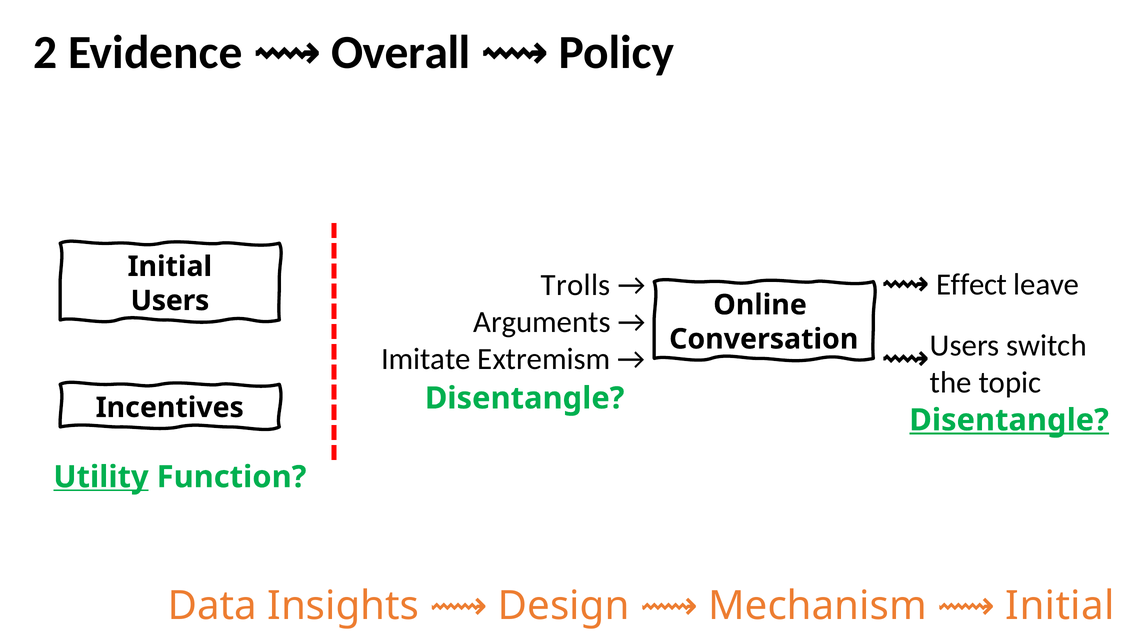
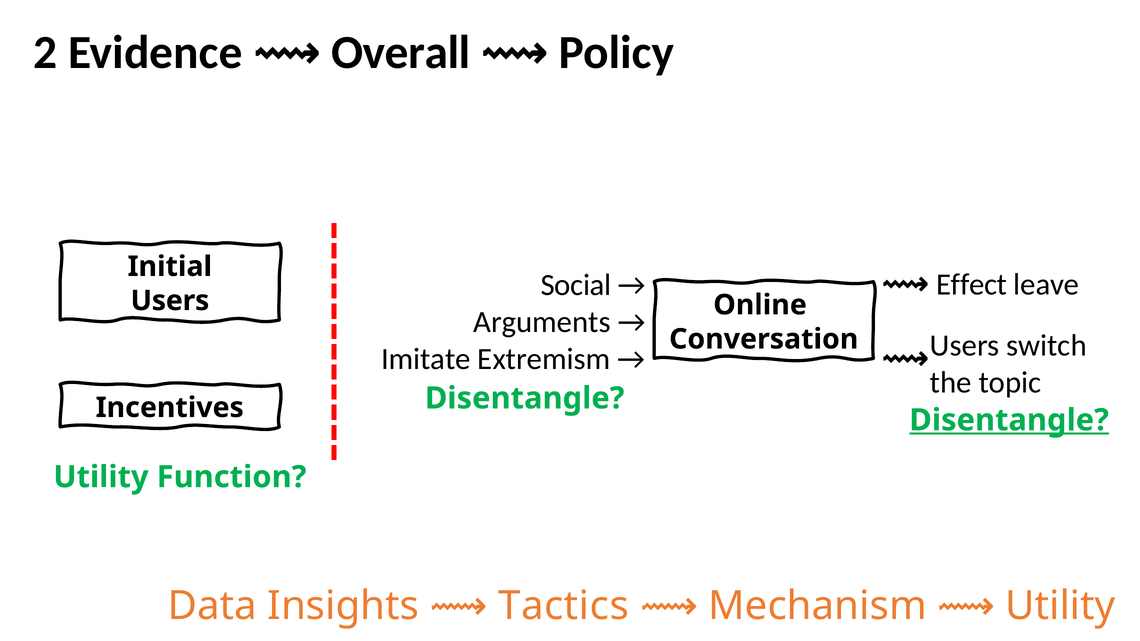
Trolls: Trolls -> Social
Utility at (101, 477) underline: present -> none
Design: Design -> Tactics
Mechanism Initial: Initial -> Utility
